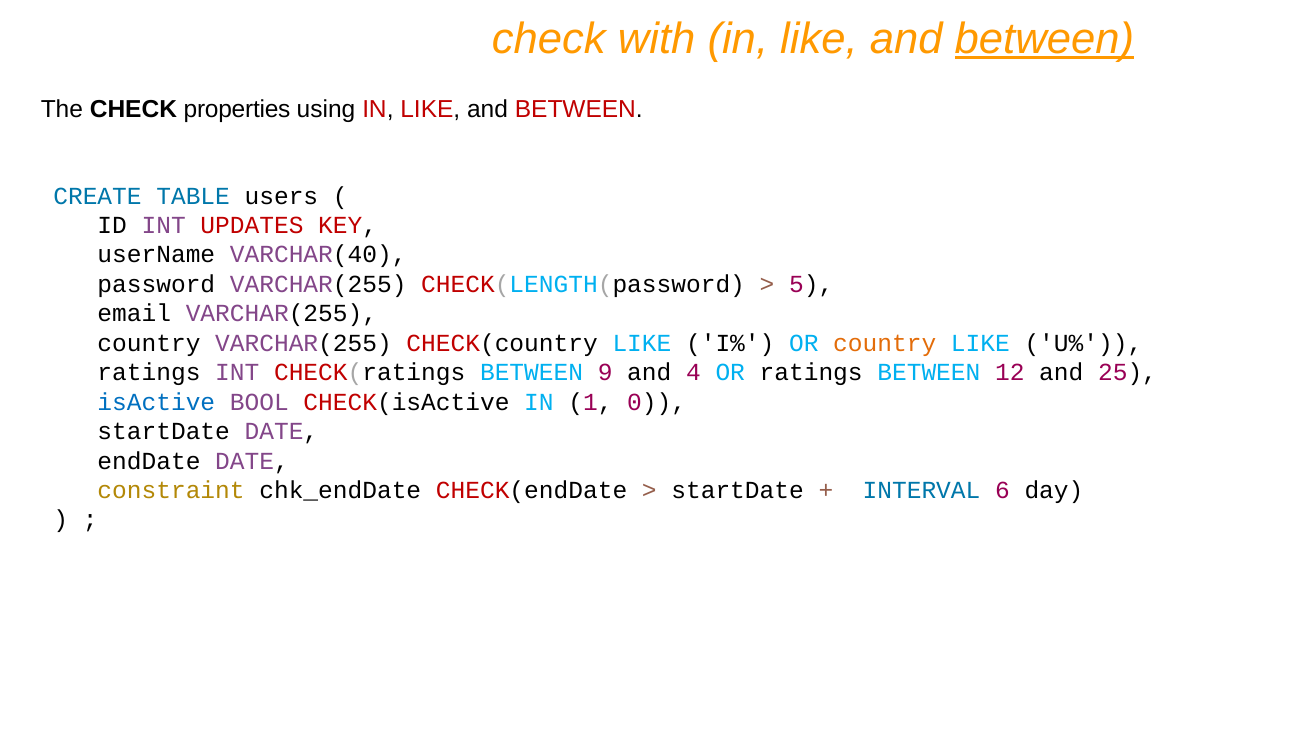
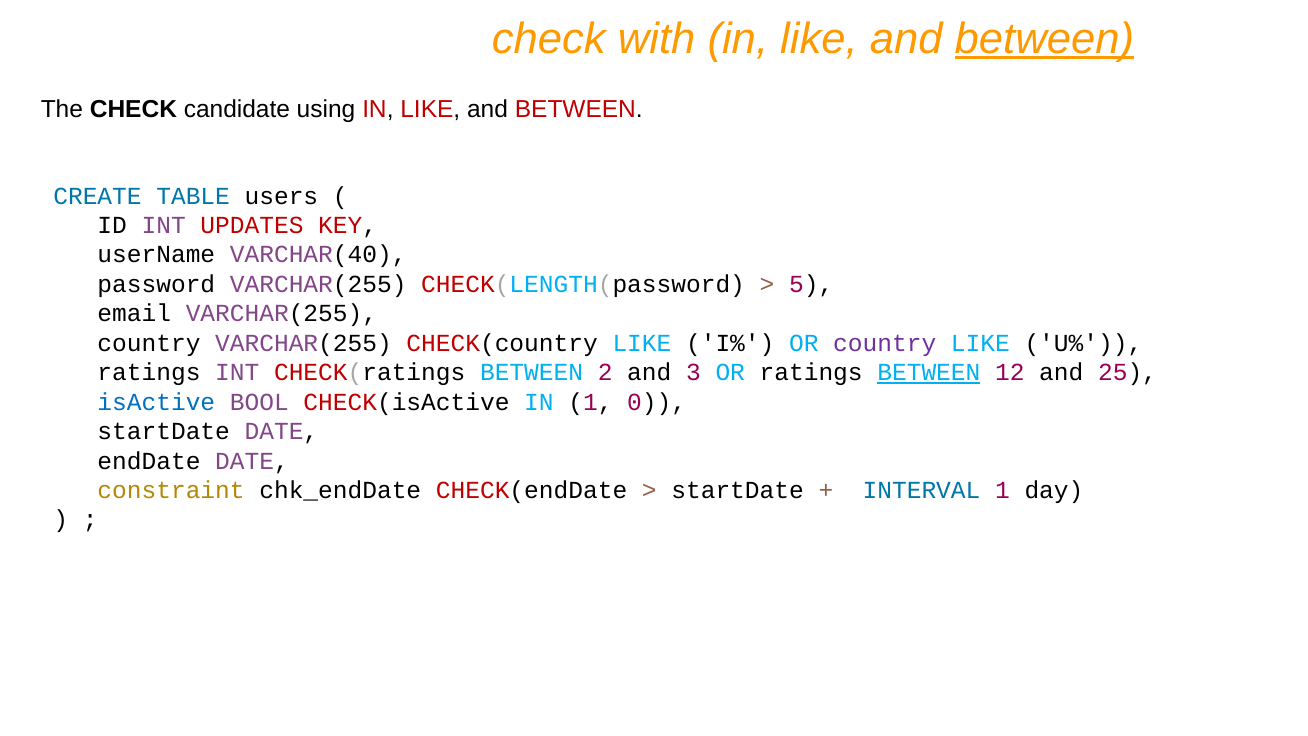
properties: properties -> candidate
country at (885, 343) colour: orange -> purple
9: 9 -> 2
4: 4 -> 3
BETWEEN at (929, 373) underline: none -> present
INTERVAL 6: 6 -> 1
